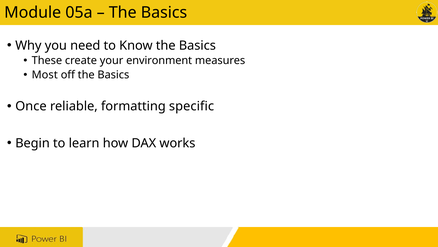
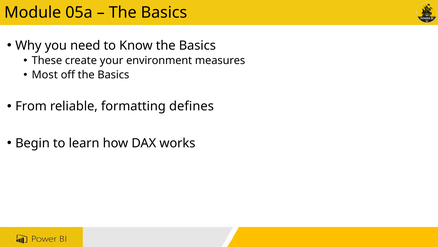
Once: Once -> From
specific: specific -> defines
